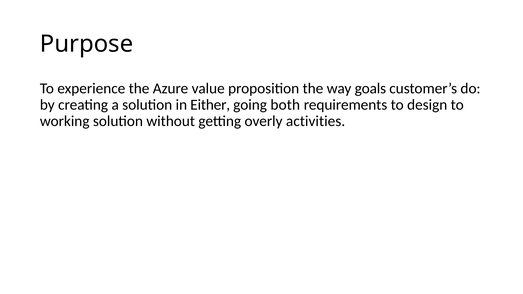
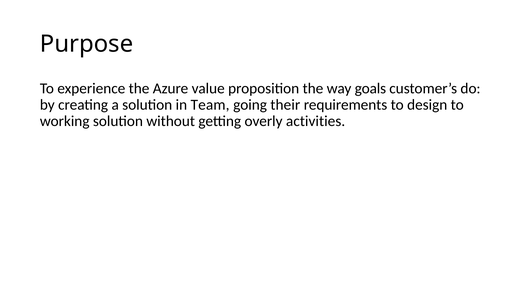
Either: Either -> Team
both: both -> their
